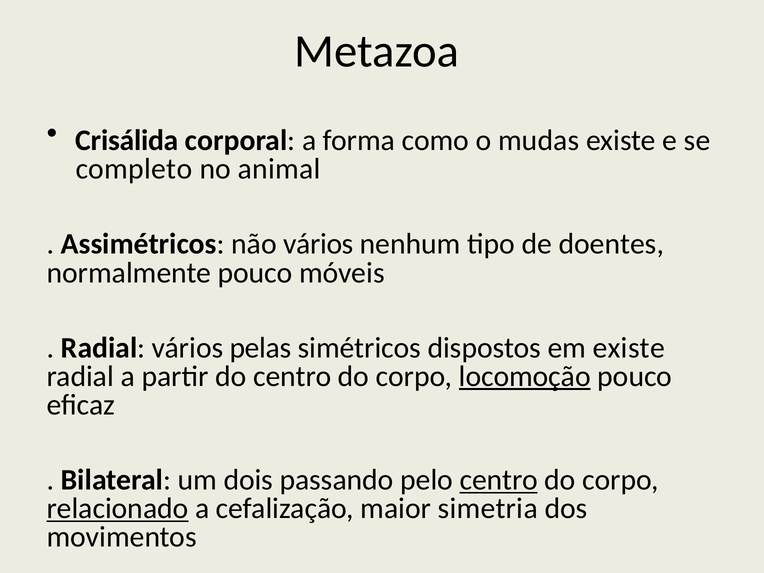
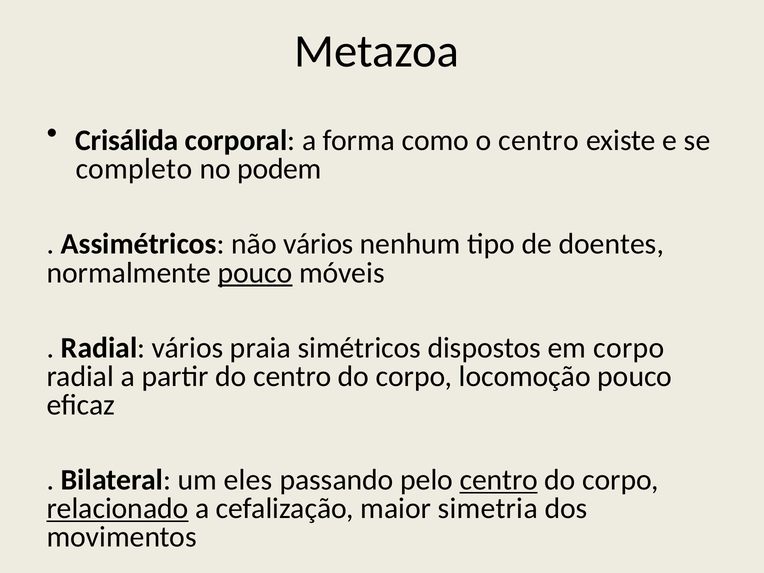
o mudas: mudas -> centro
animal: animal -> podem
pouco at (255, 273) underline: none -> present
pelas: pelas -> praia
em existe: existe -> corpo
locomoção underline: present -> none
dois: dois -> eles
